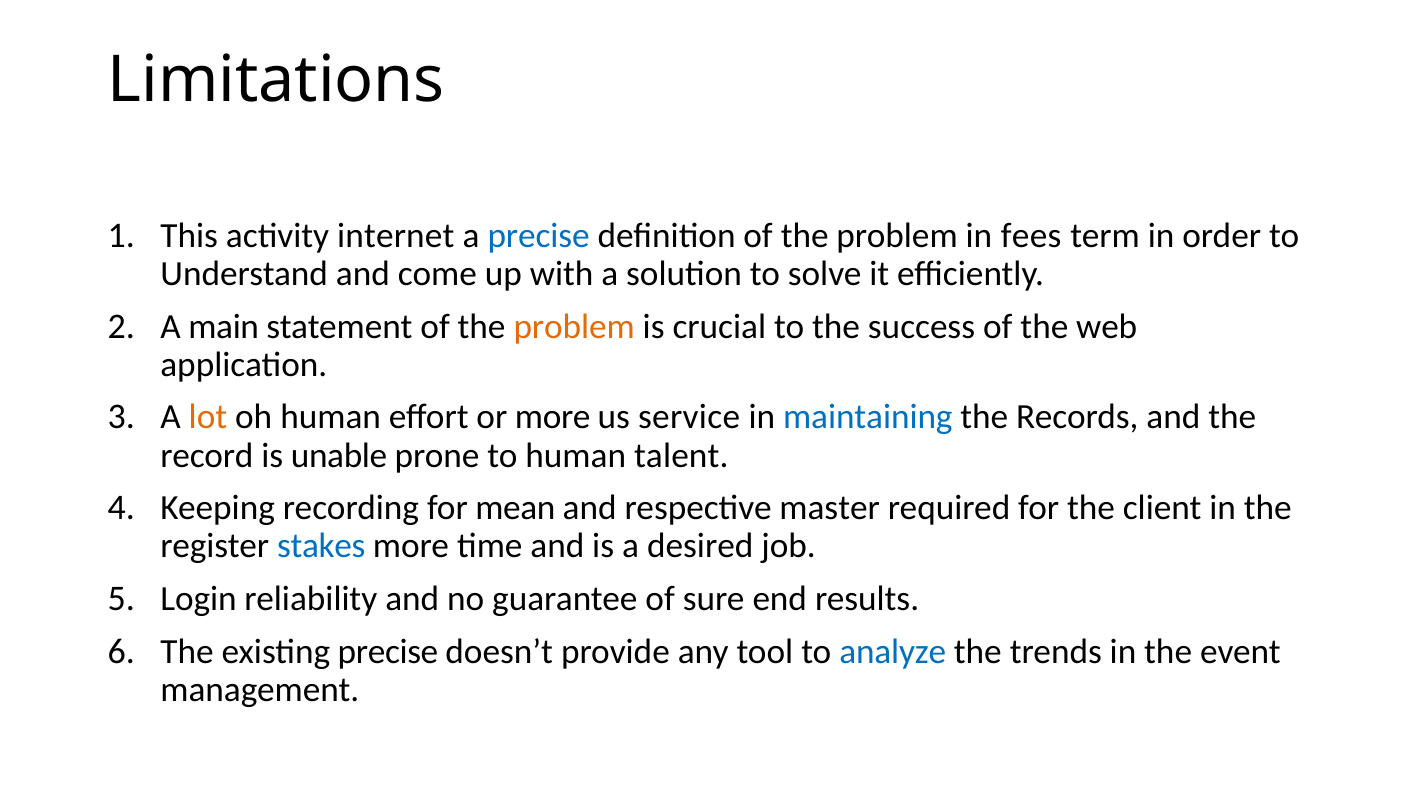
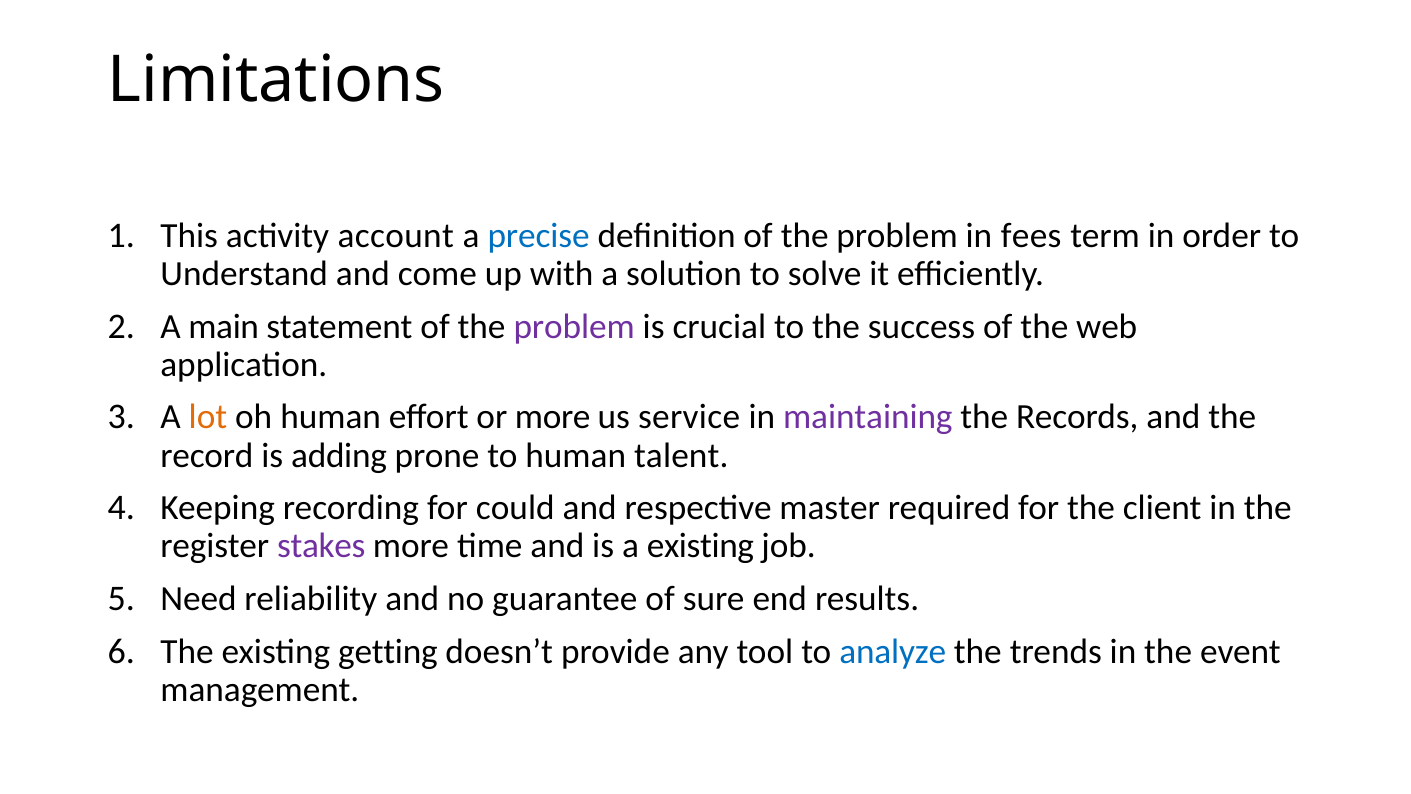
internet: internet -> account
problem at (574, 326) colour: orange -> purple
maintaining colour: blue -> purple
unable: unable -> adding
mean: mean -> could
stakes colour: blue -> purple
a desired: desired -> existing
Login: Login -> Need
existing precise: precise -> getting
